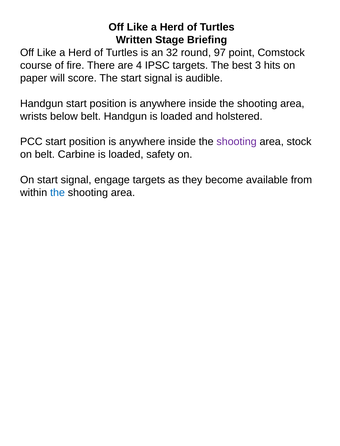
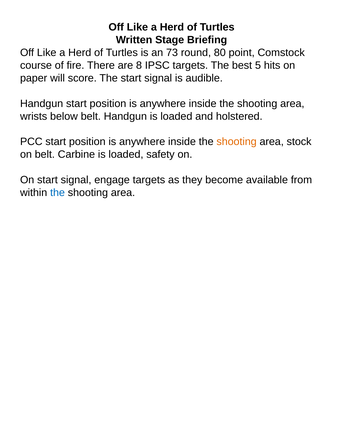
32: 32 -> 73
97: 97 -> 80
4: 4 -> 8
3: 3 -> 5
shooting at (237, 142) colour: purple -> orange
